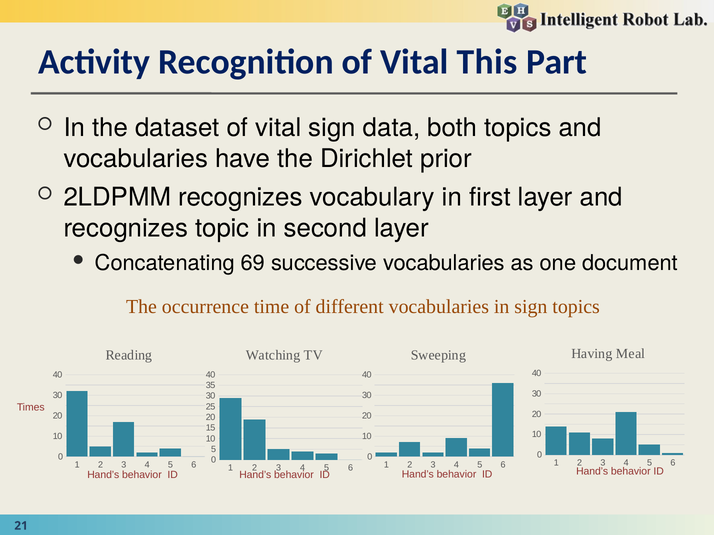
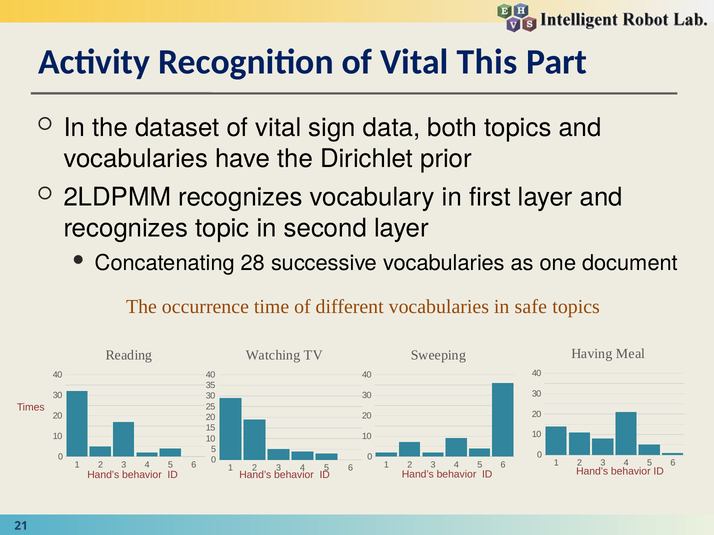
69: 69 -> 28
in sign: sign -> safe
